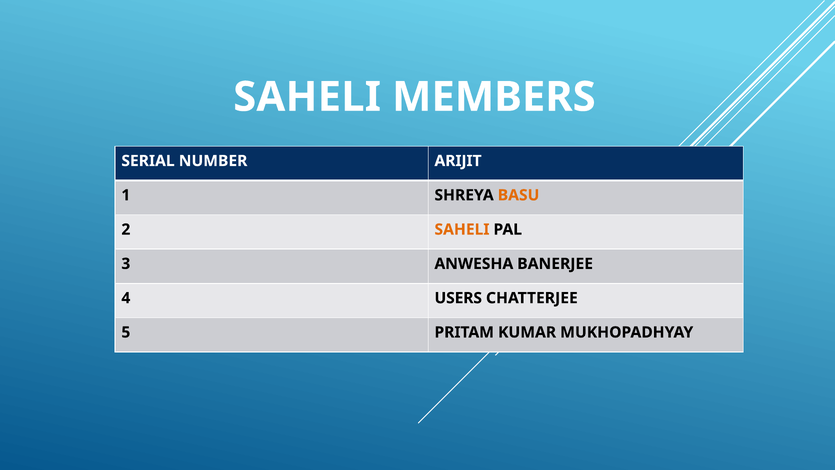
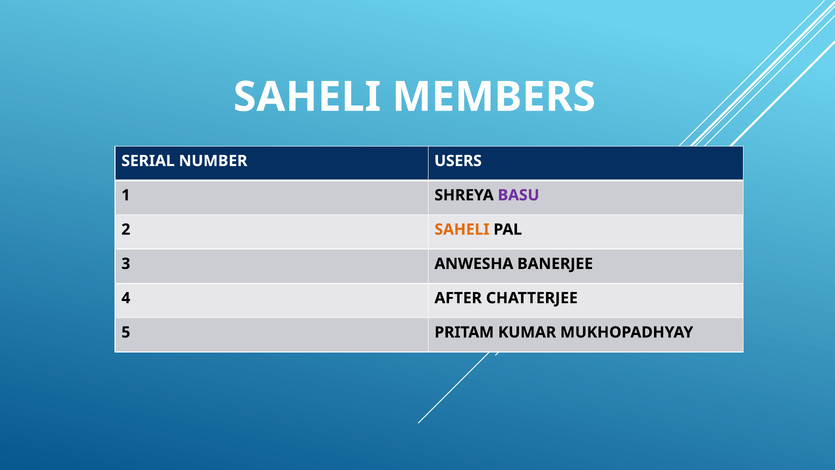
ARIJIT: ARIJIT -> USERS
BASU colour: orange -> purple
USERS: USERS -> AFTER
